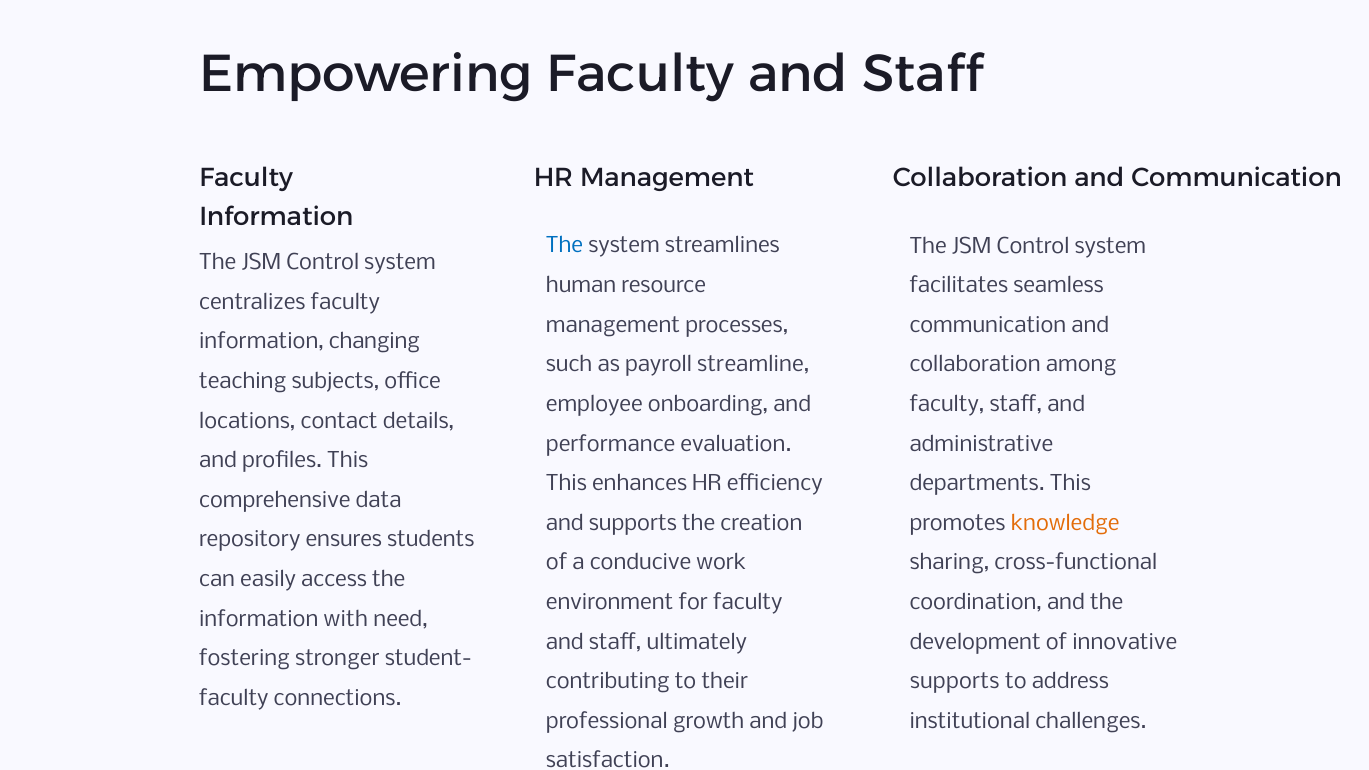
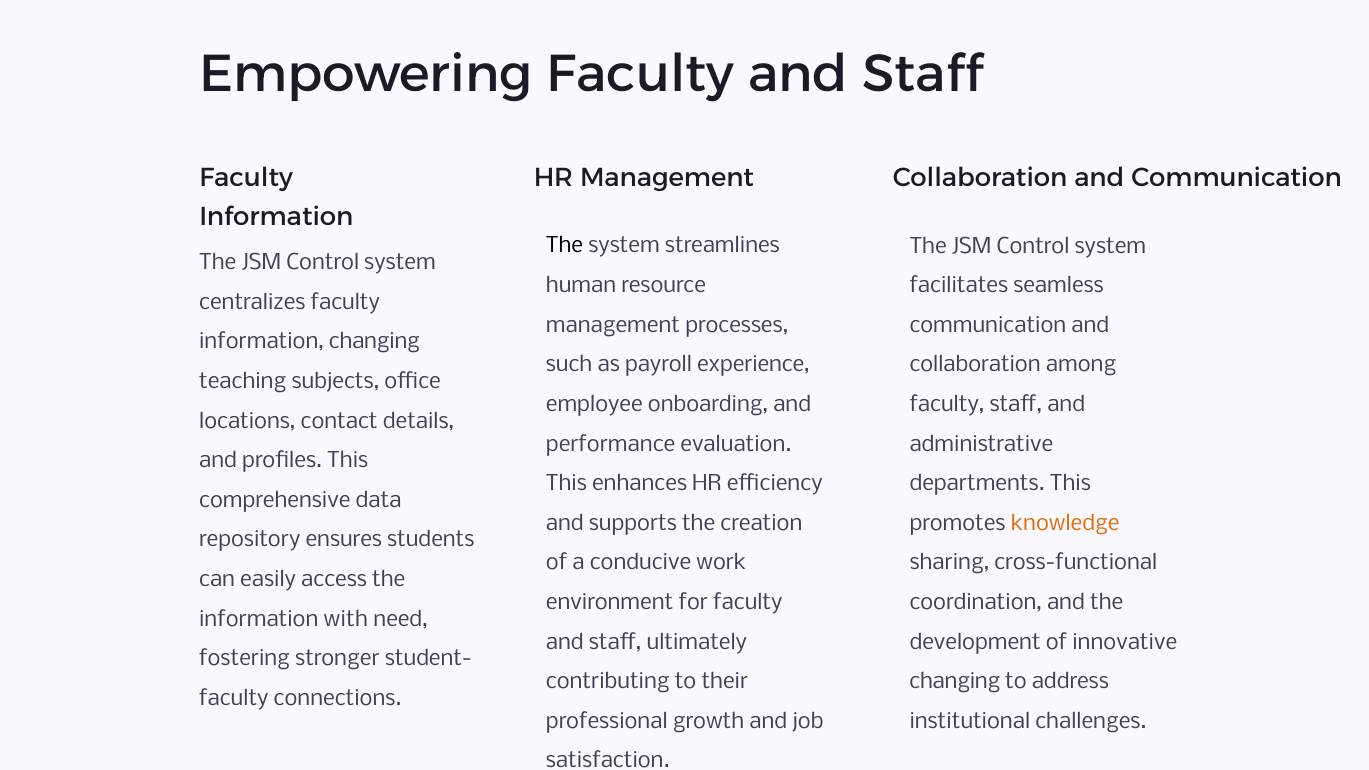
The at (565, 246) colour: blue -> black
streamline: streamline -> experience
supports at (955, 682): supports -> changing
